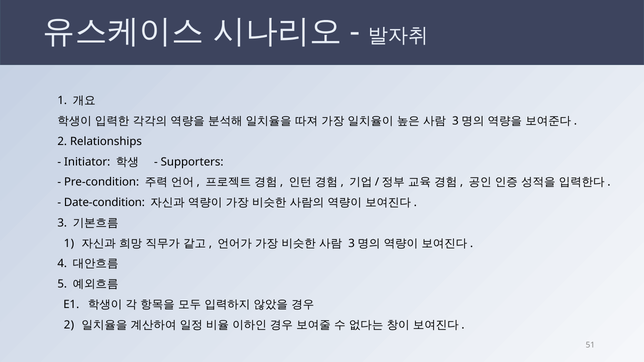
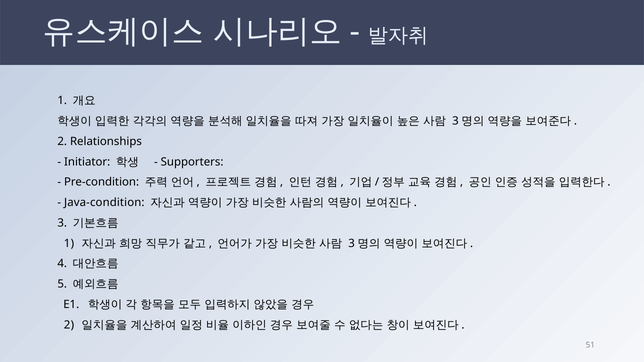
Date-condition: Date-condition -> Java-condition
